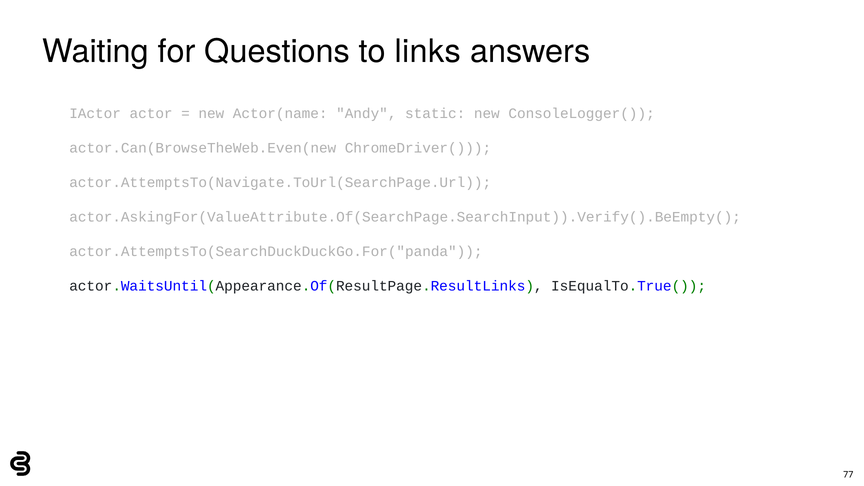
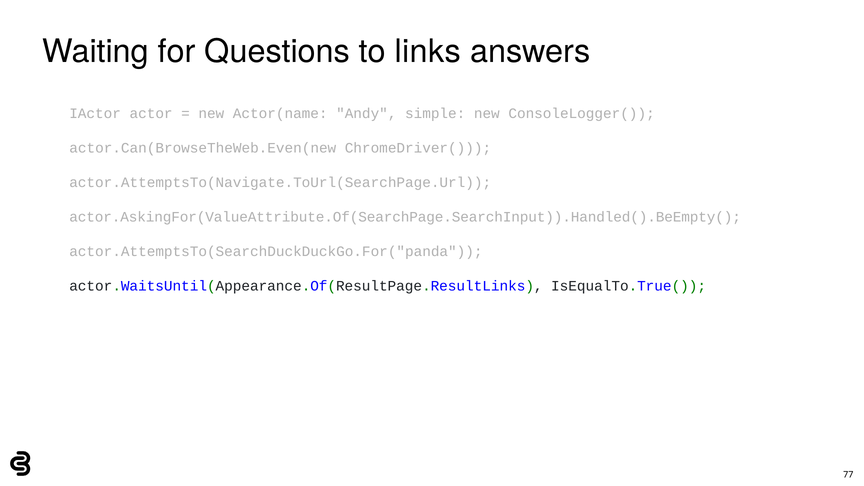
static: static -> simple
actor.AskingFor(ValueAttribute.Of(SearchPage.SearchInput)).Verify().BeEmpty(: actor.AskingFor(ValueAttribute.Of(SearchPage.SearchInput)).Verify().BeEmpty( -> actor.AskingFor(ValueAttribute.Of(SearchPage.SearchInput)).Handled().BeEmpty(
